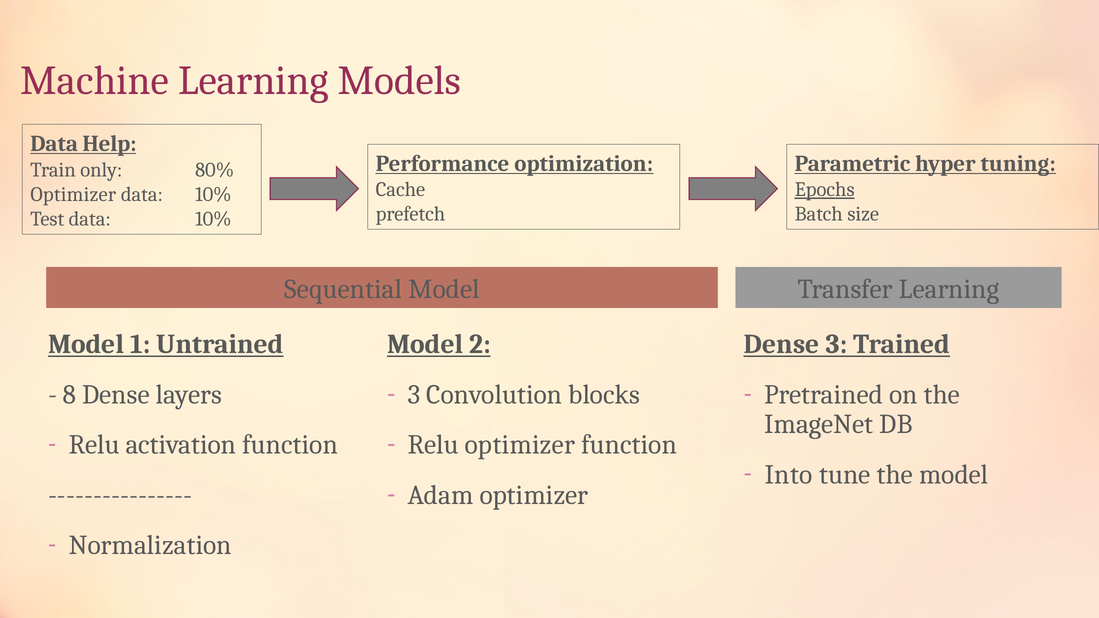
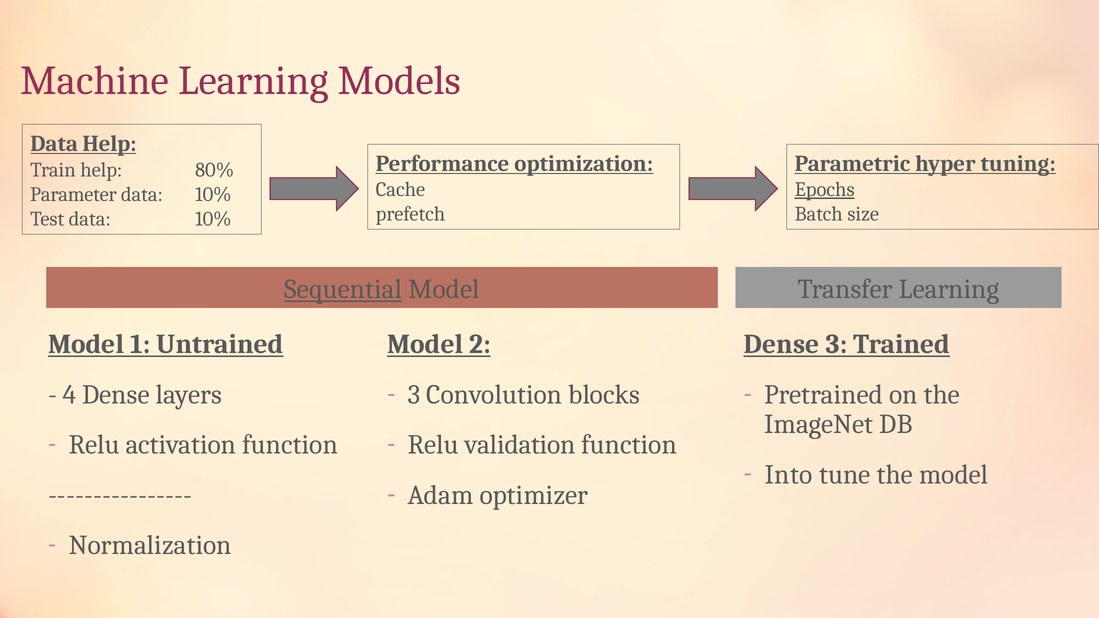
Train only: only -> help
Optimizer at (73, 195): Optimizer -> Parameter
Sequential underline: none -> present
8: 8 -> 4
Relu optimizer: optimizer -> validation
